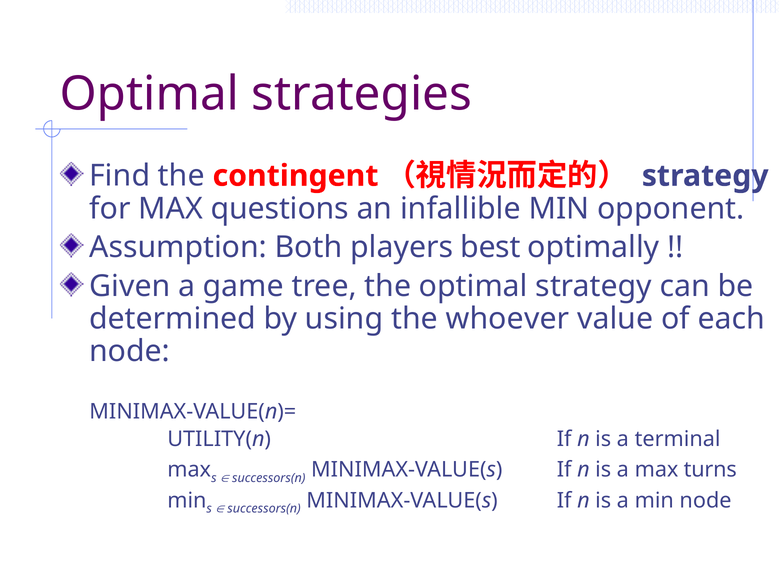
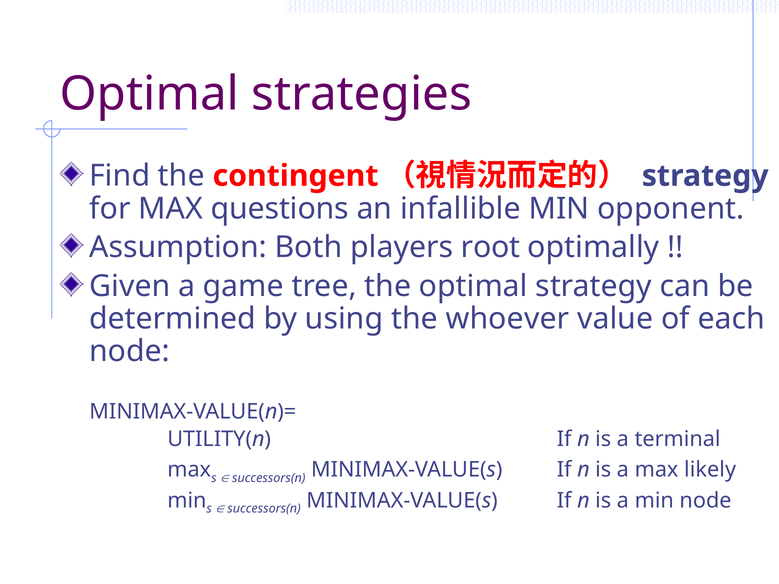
best: best -> root
turns: turns -> likely
